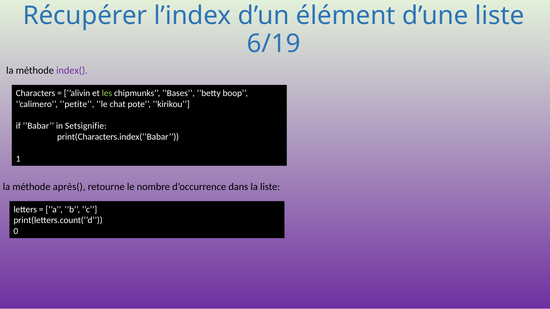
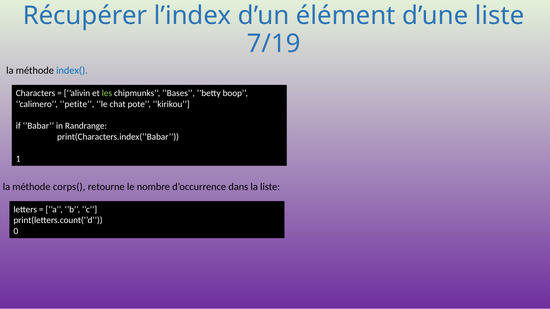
6/19: 6/19 -> 7/19
index( colour: purple -> blue
Setsignifie: Setsignifie -> Randrange
après(: après( -> corps(
